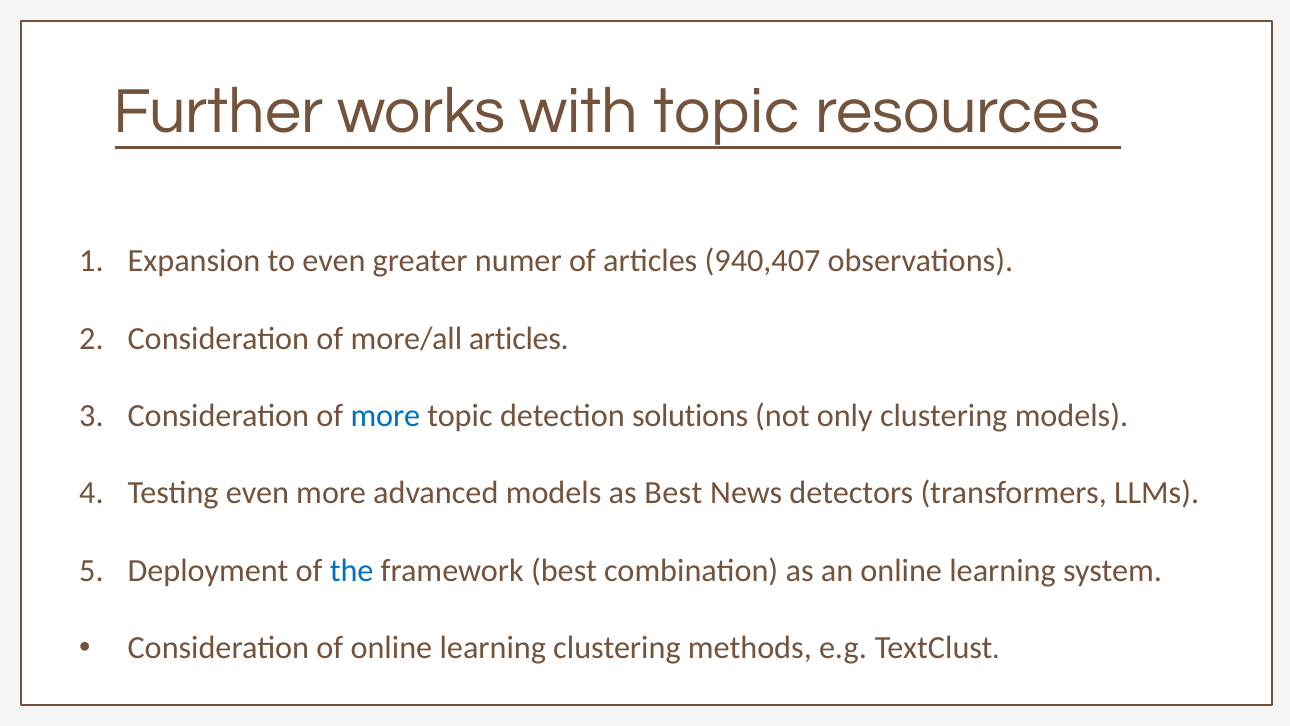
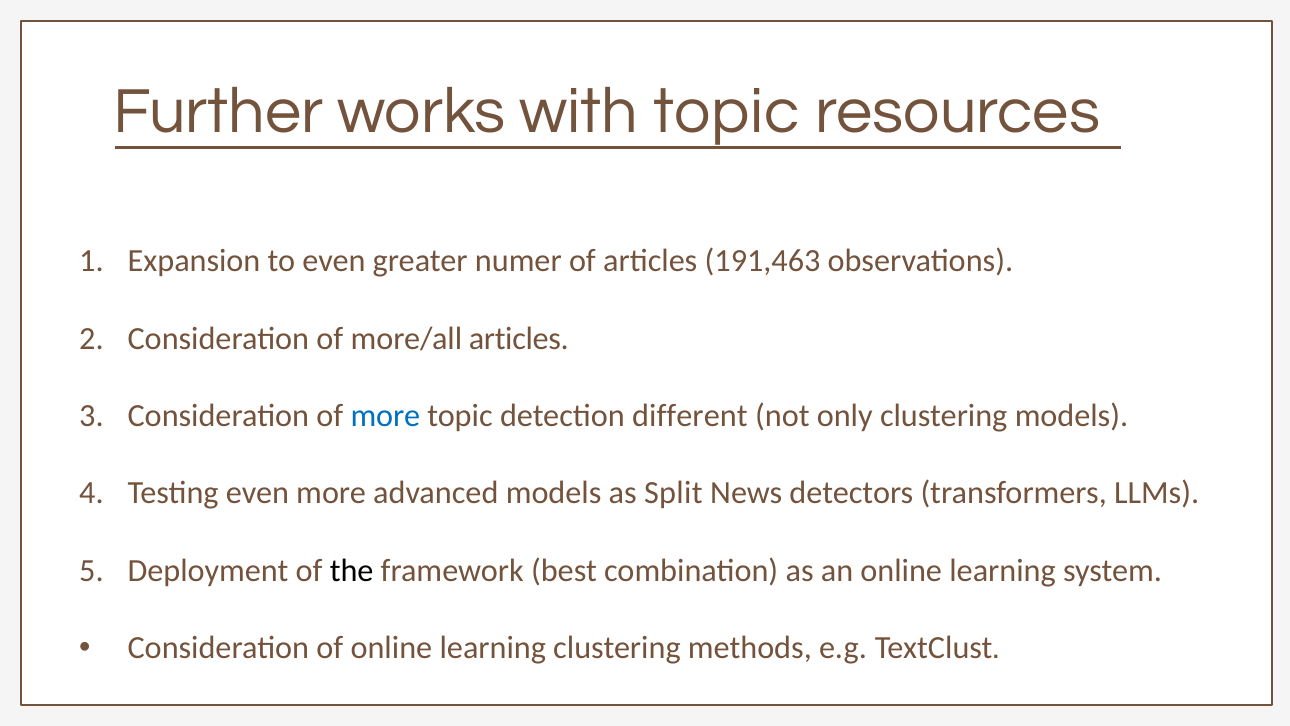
940,407: 940,407 -> 191,463
solutions: solutions -> different
as Best: Best -> Split
the colour: blue -> black
